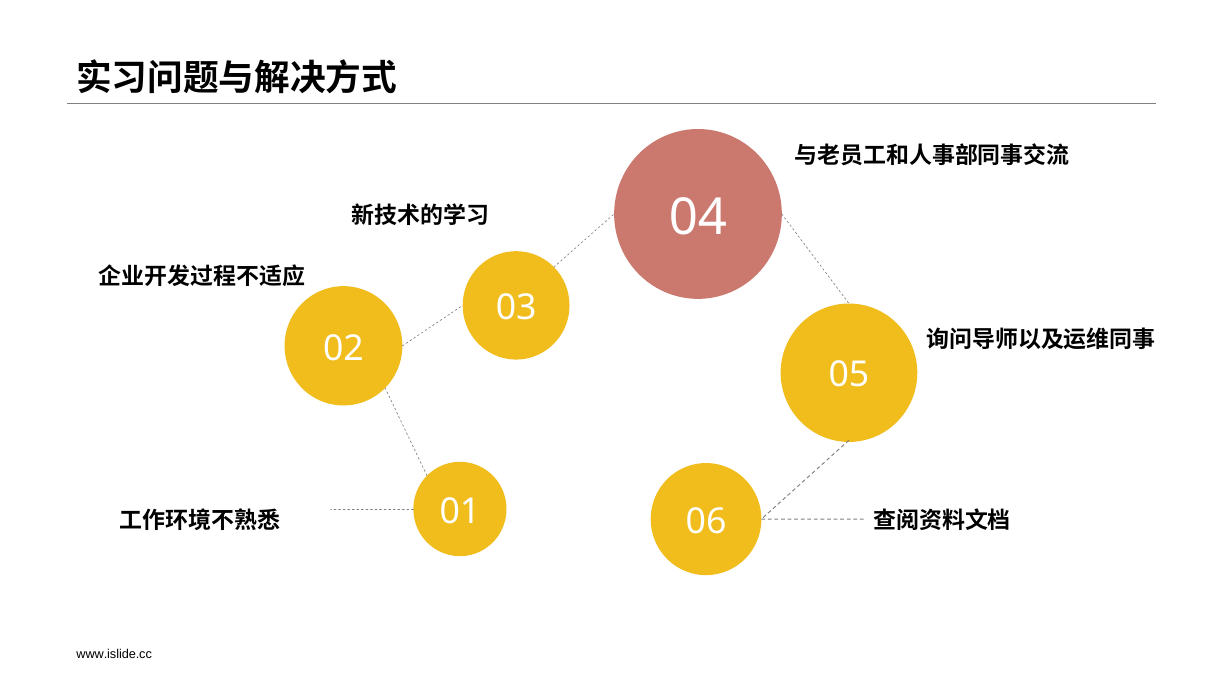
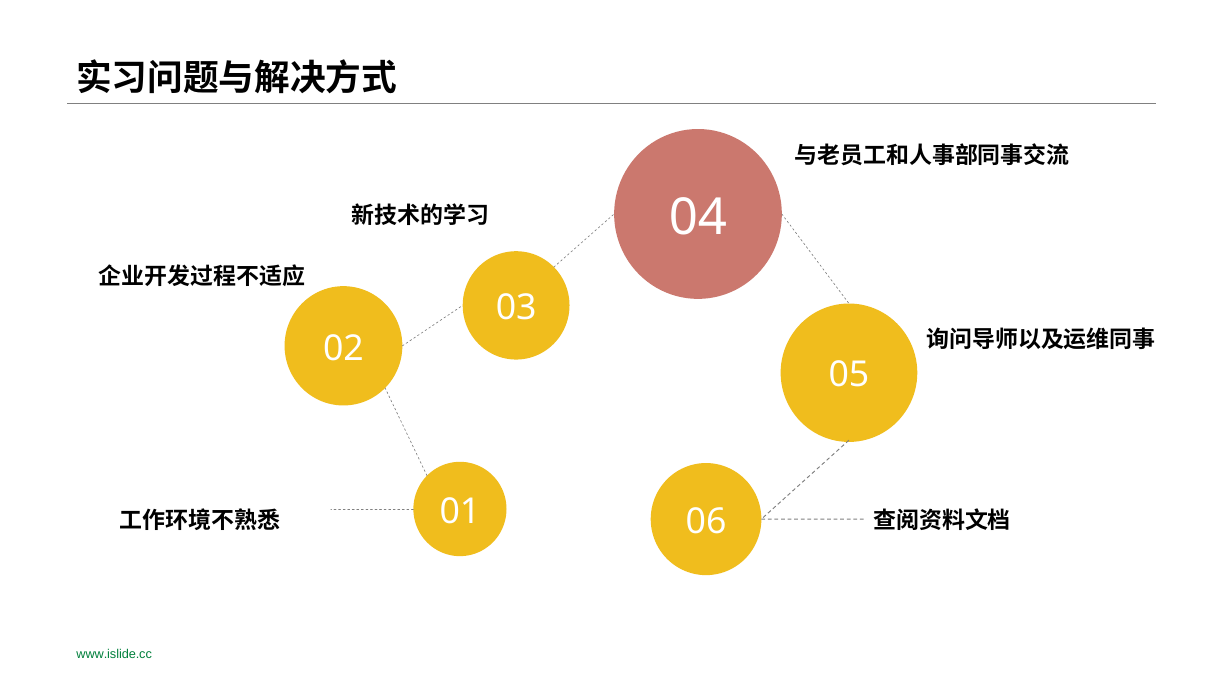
www.islide.cc colour: black -> green
